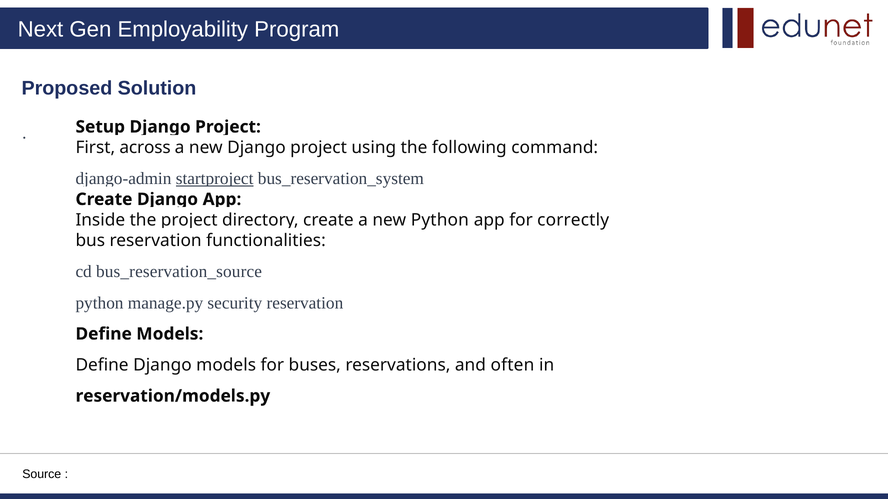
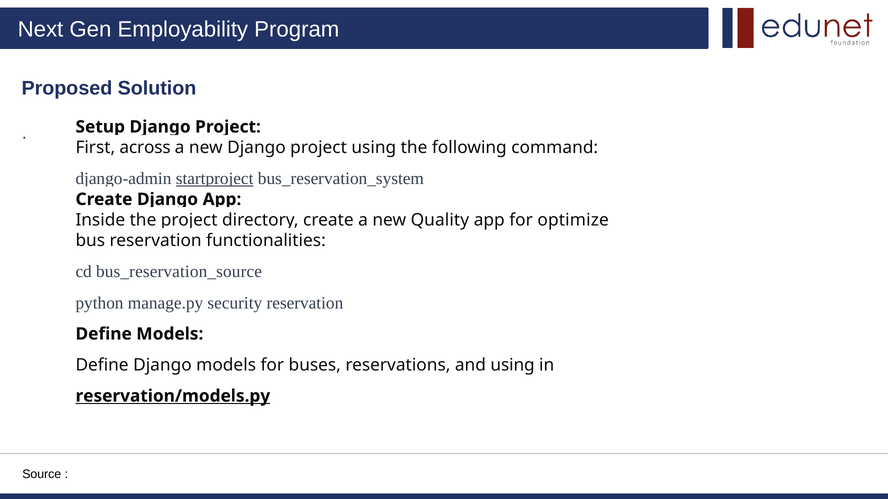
new Python: Python -> Quality
correctly: correctly -> optimize
and often: often -> using
reservation/models.py underline: none -> present
